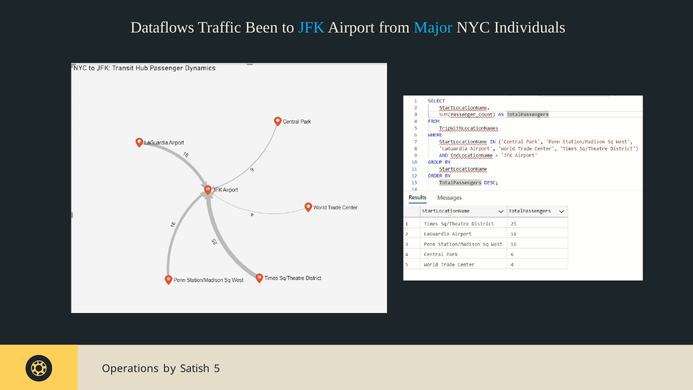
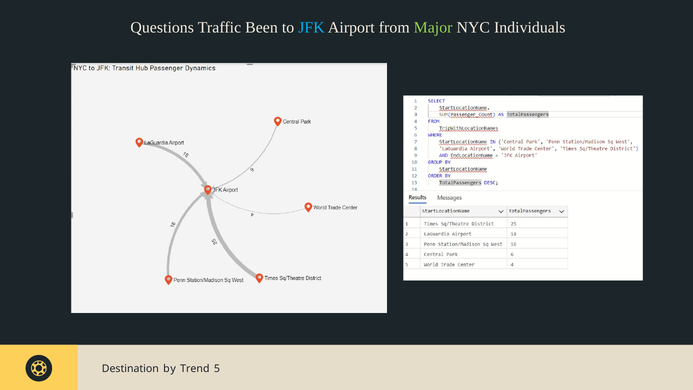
Dataflows: Dataflows -> Questions
Major colour: light blue -> light green
Operations: Operations -> Destination
Satish: Satish -> Trend
